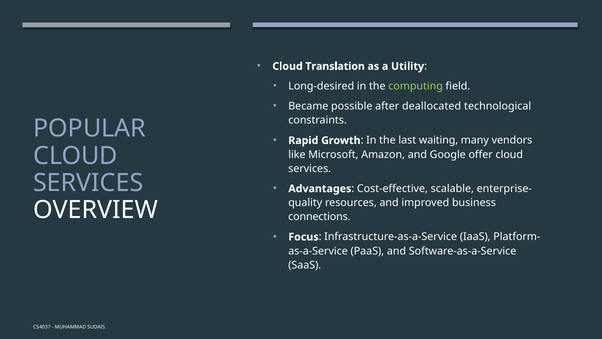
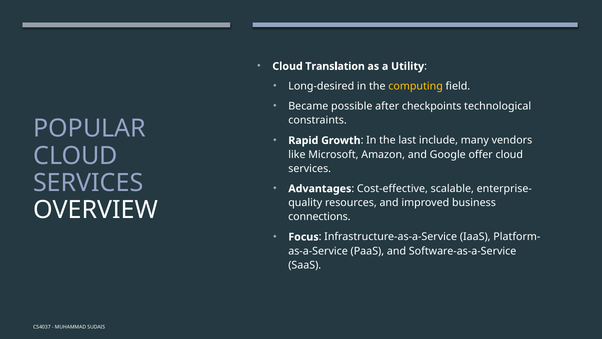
computing colour: light green -> yellow
deallocated: deallocated -> checkpoints
waiting: waiting -> include
